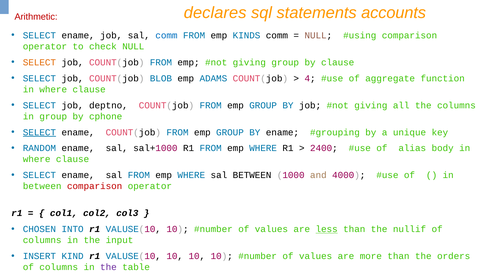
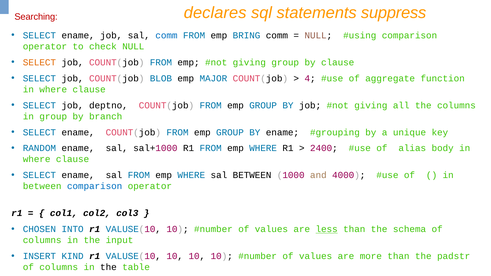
accounts: accounts -> suppress
Arithmetic: Arithmetic -> Searching
KINDS: KINDS -> BRING
ADAMS: ADAMS -> MAJOR
cphone: cphone -> branch
SELECT at (39, 132) underline: present -> none
comparison at (95, 186) colour: red -> blue
nullif: nullif -> schema
orders: orders -> padstr
the at (108, 267) colour: purple -> black
